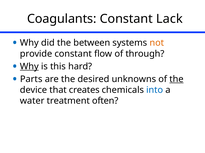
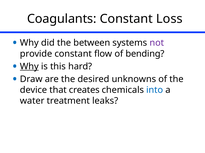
Lack: Lack -> Loss
not colour: orange -> purple
through: through -> bending
Parts: Parts -> Draw
the at (176, 79) underline: present -> none
often: often -> leaks
